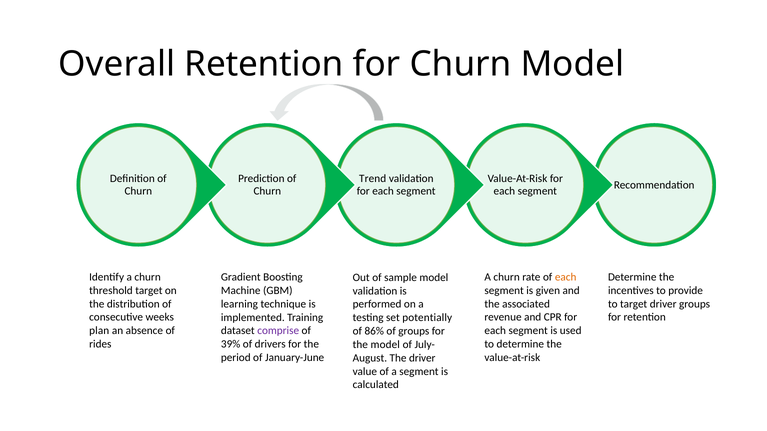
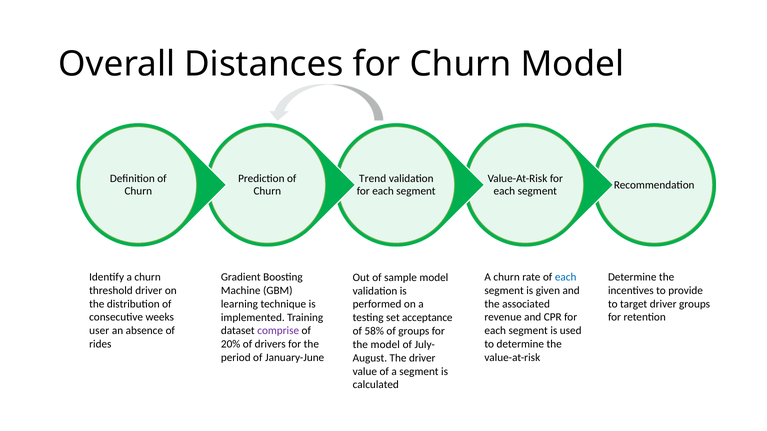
Overall Retention: Retention -> Distances
each at (566, 277) colour: orange -> blue
threshold target: target -> driver
potentially: potentially -> acceptance
plan: plan -> user
86%: 86% -> 58%
39%: 39% -> 20%
